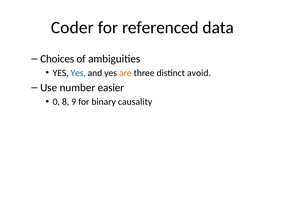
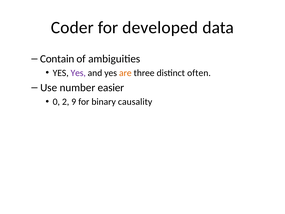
referenced: referenced -> developed
Choices: Choices -> Contain
Yes at (78, 73) colour: blue -> purple
avoid: avoid -> often
8: 8 -> 2
